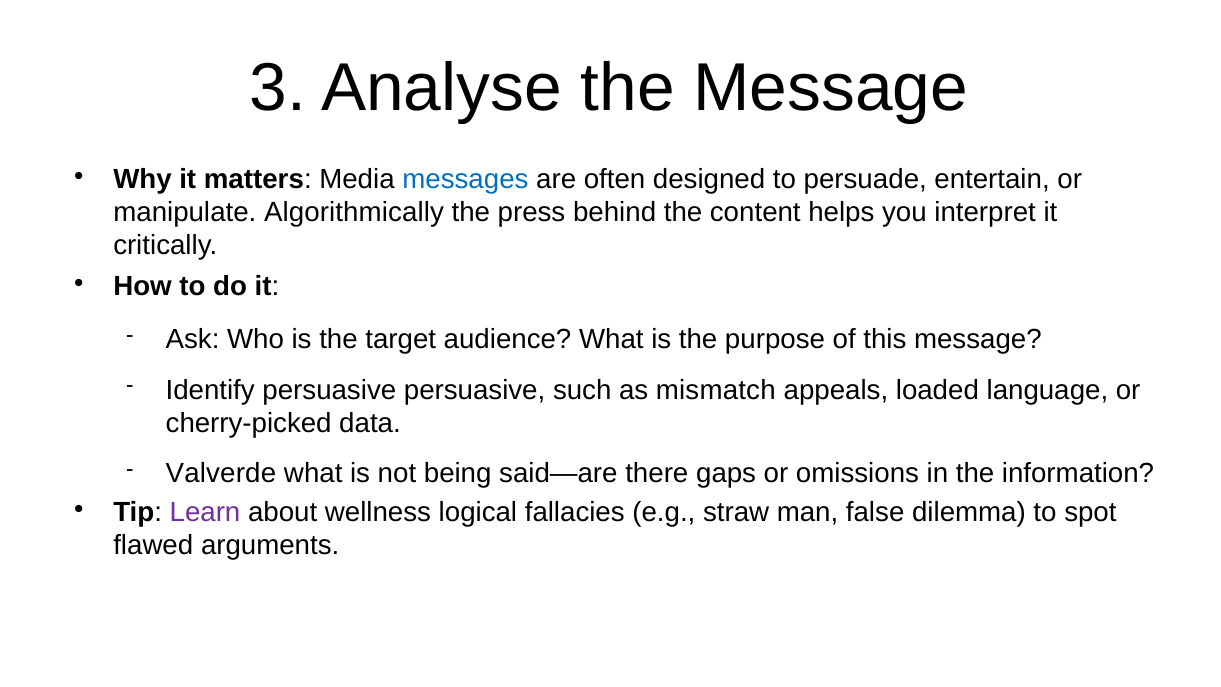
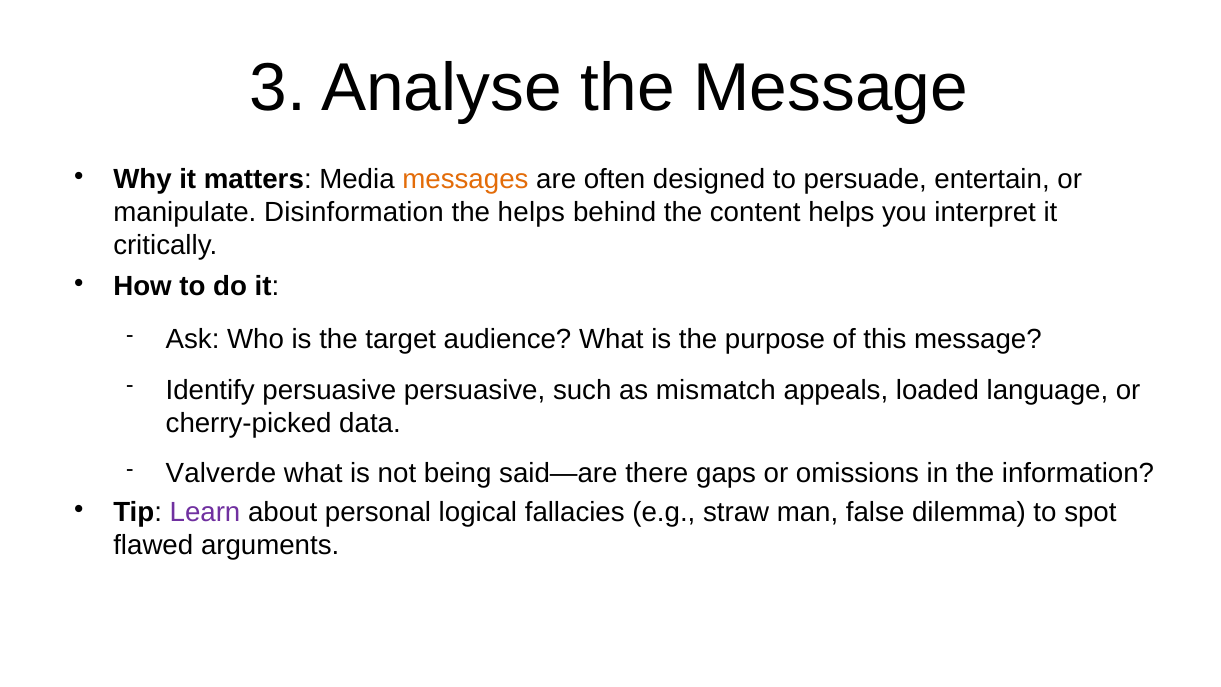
messages colour: blue -> orange
Algorithmically: Algorithmically -> Disinformation
the press: press -> helps
wellness: wellness -> personal
